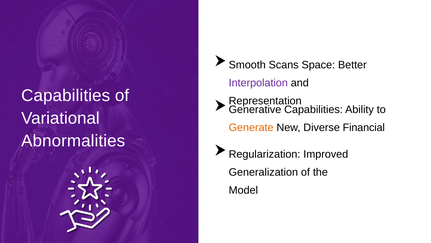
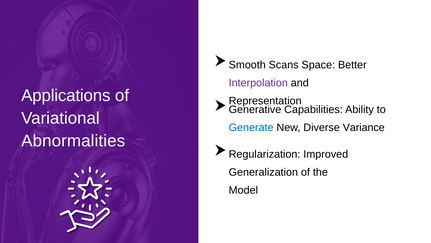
Capabilities at (66, 95): Capabilities -> Applications
Generate colour: orange -> blue
Financial: Financial -> Variance
